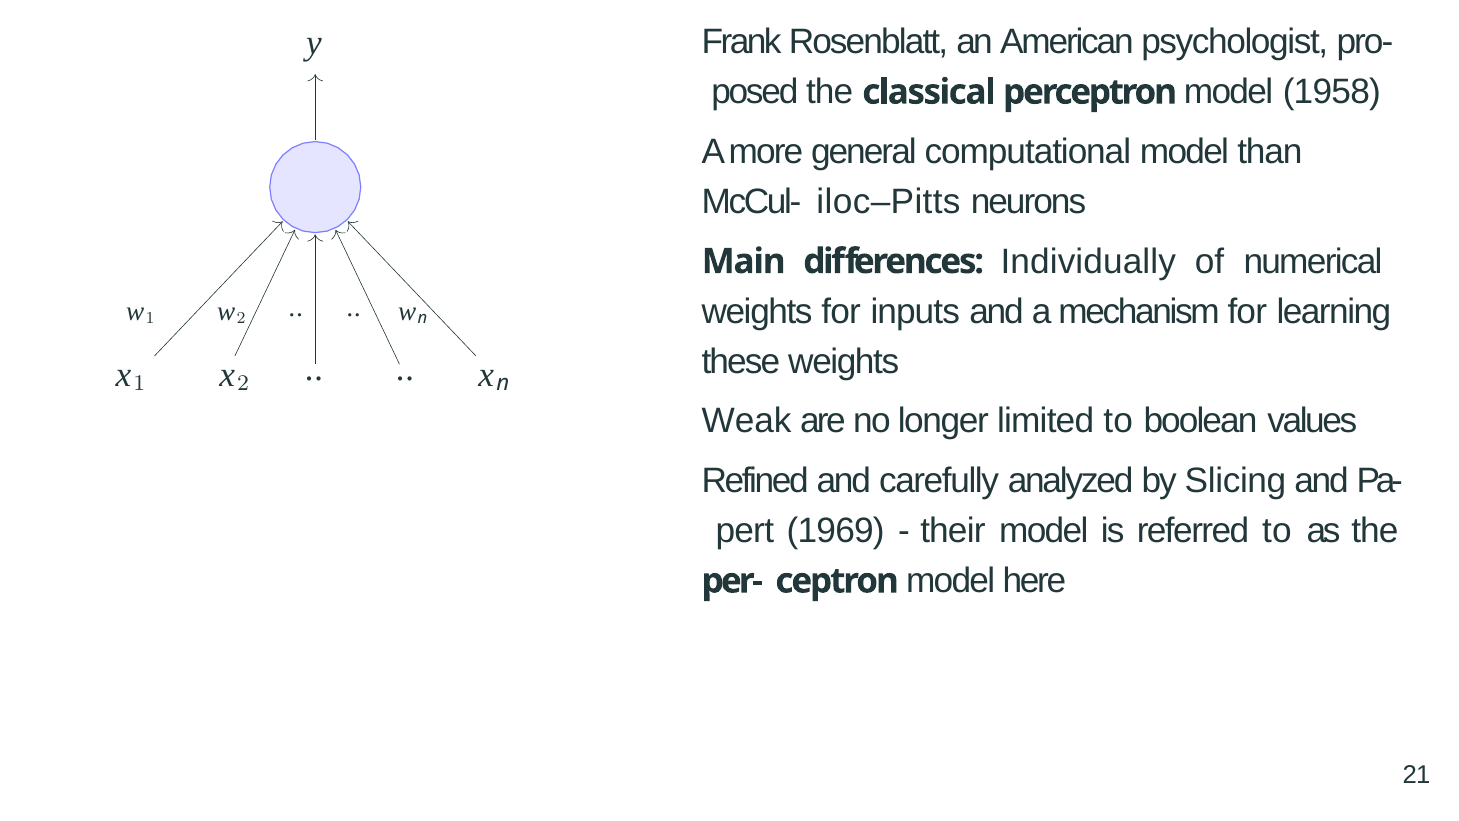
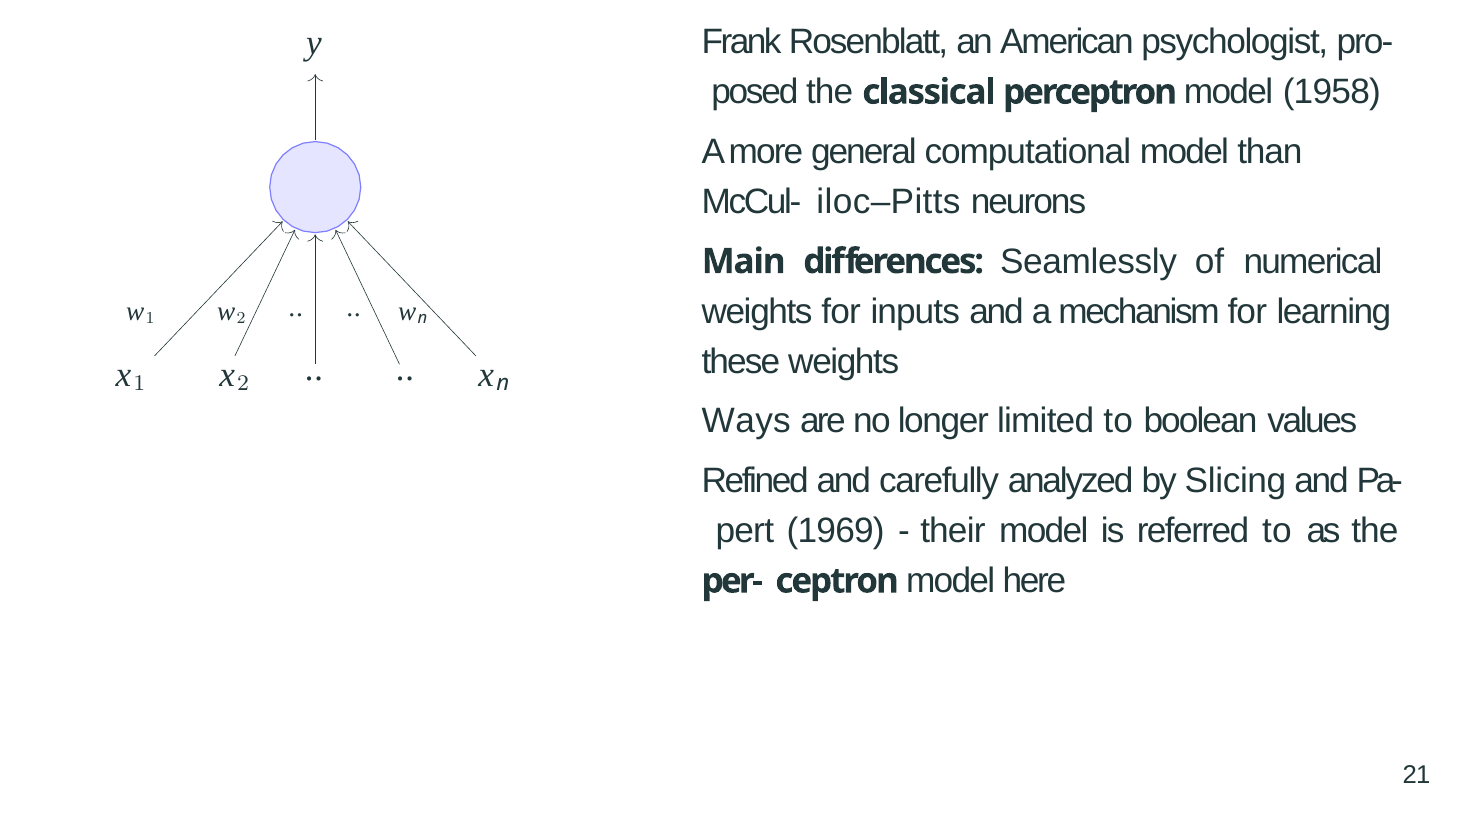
Individually: Individually -> Seamlessly
Weak: Weak -> Ways
